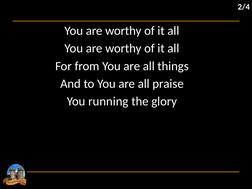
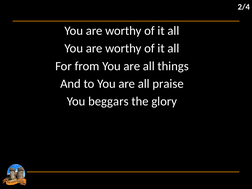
running: running -> beggars
